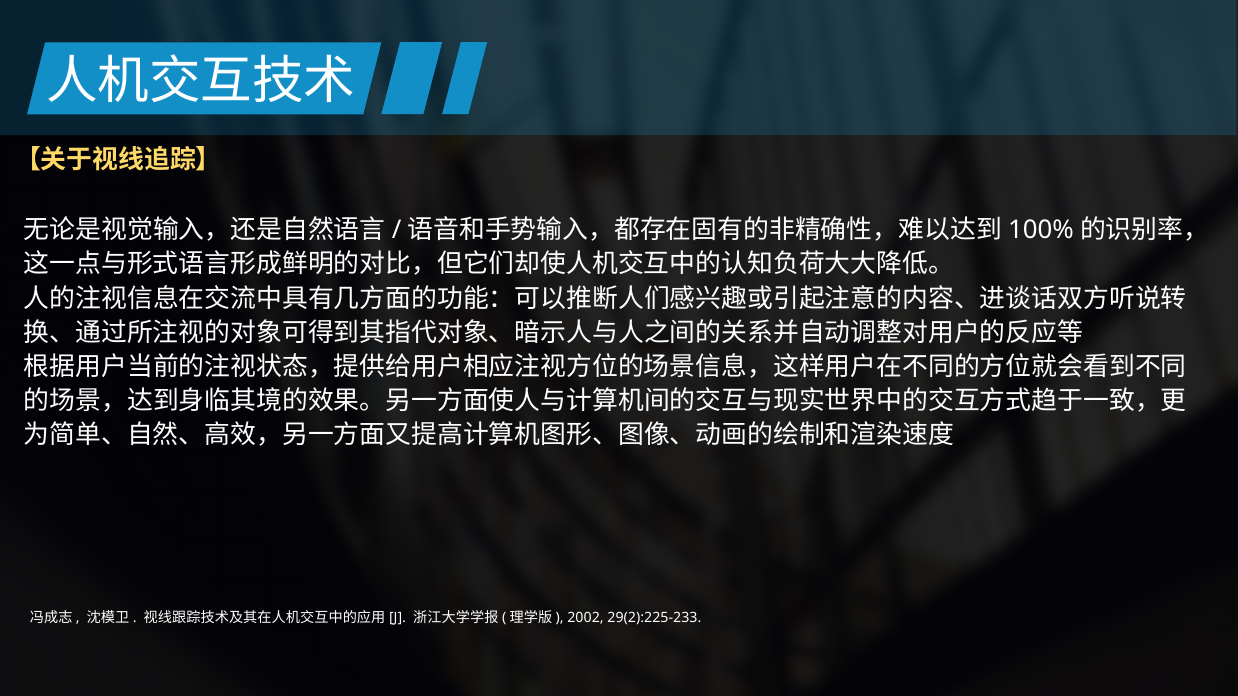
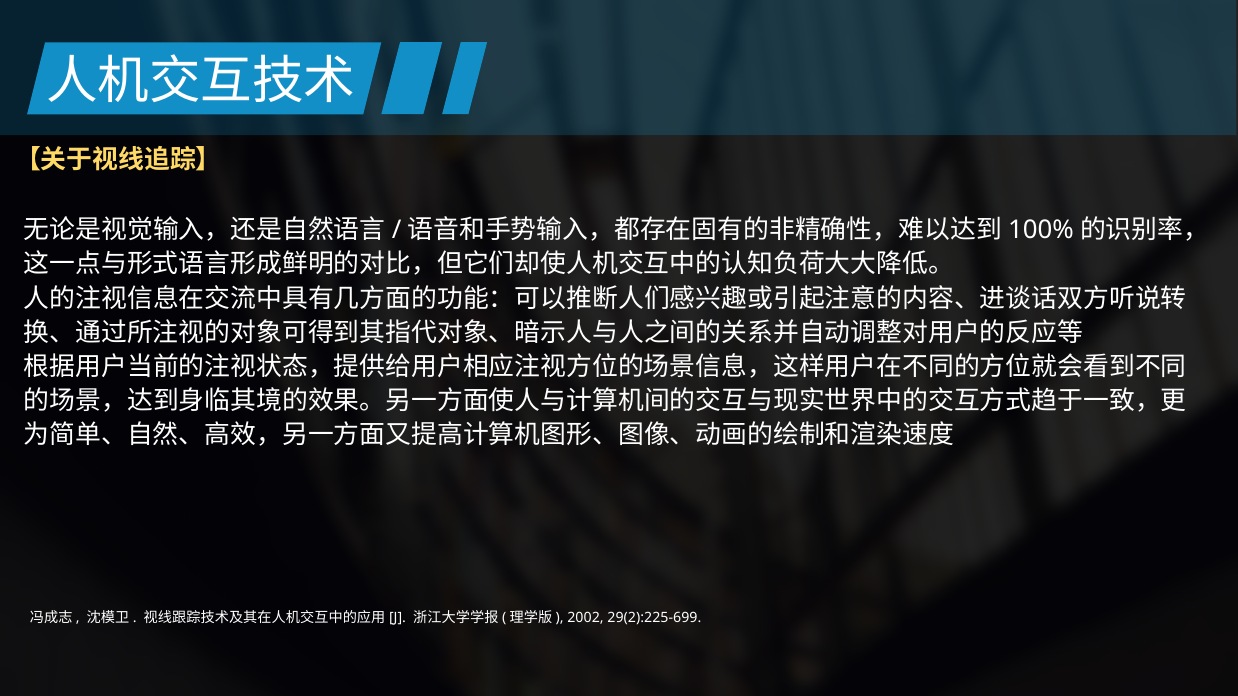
29(2):225-233: 29(2):225-233 -> 29(2):225-699
